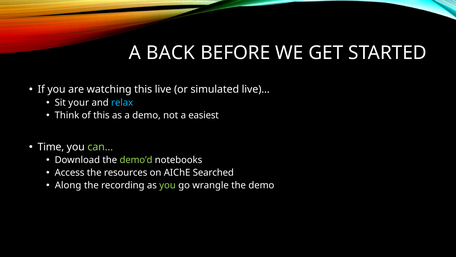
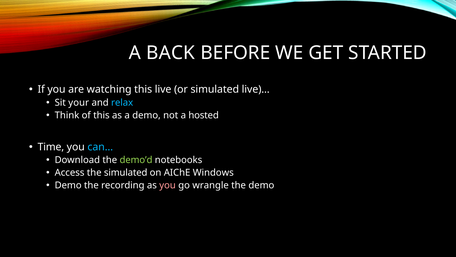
easiest: easiest -> hosted
can… colour: light green -> light blue
the resources: resources -> simulated
Searched: Searched -> Windows
Along at (68, 185): Along -> Demo
you at (168, 185) colour: light green -> pink
